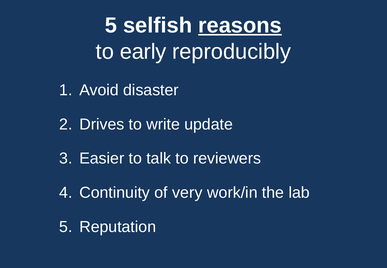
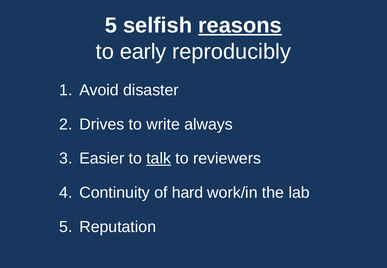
update: update -> always
talk underline: none -> present
very: very -> hard
